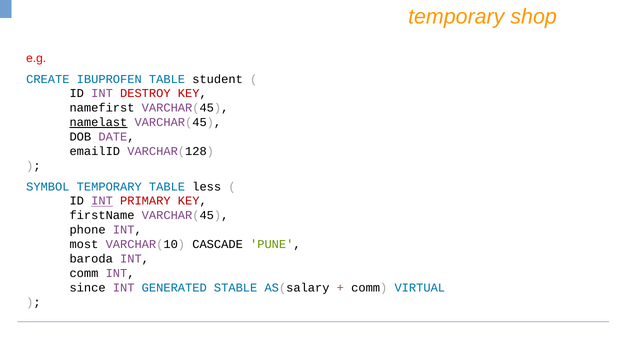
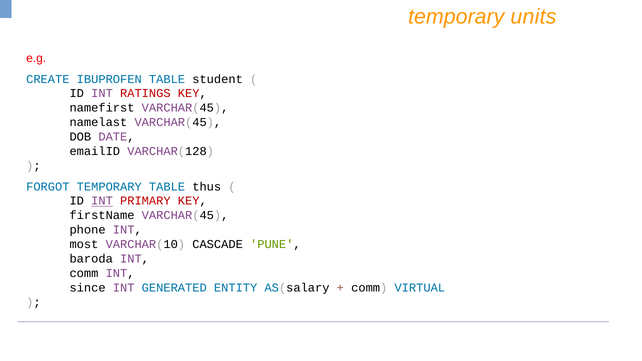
shop: shop -> units
DESTROY: DESTROY -> RATINGS
namelast underline: present -> none
SYMBOL: SYMBOL -> FORGOT
less: less -> thus
STABLE: STABLE -> ENTITY
